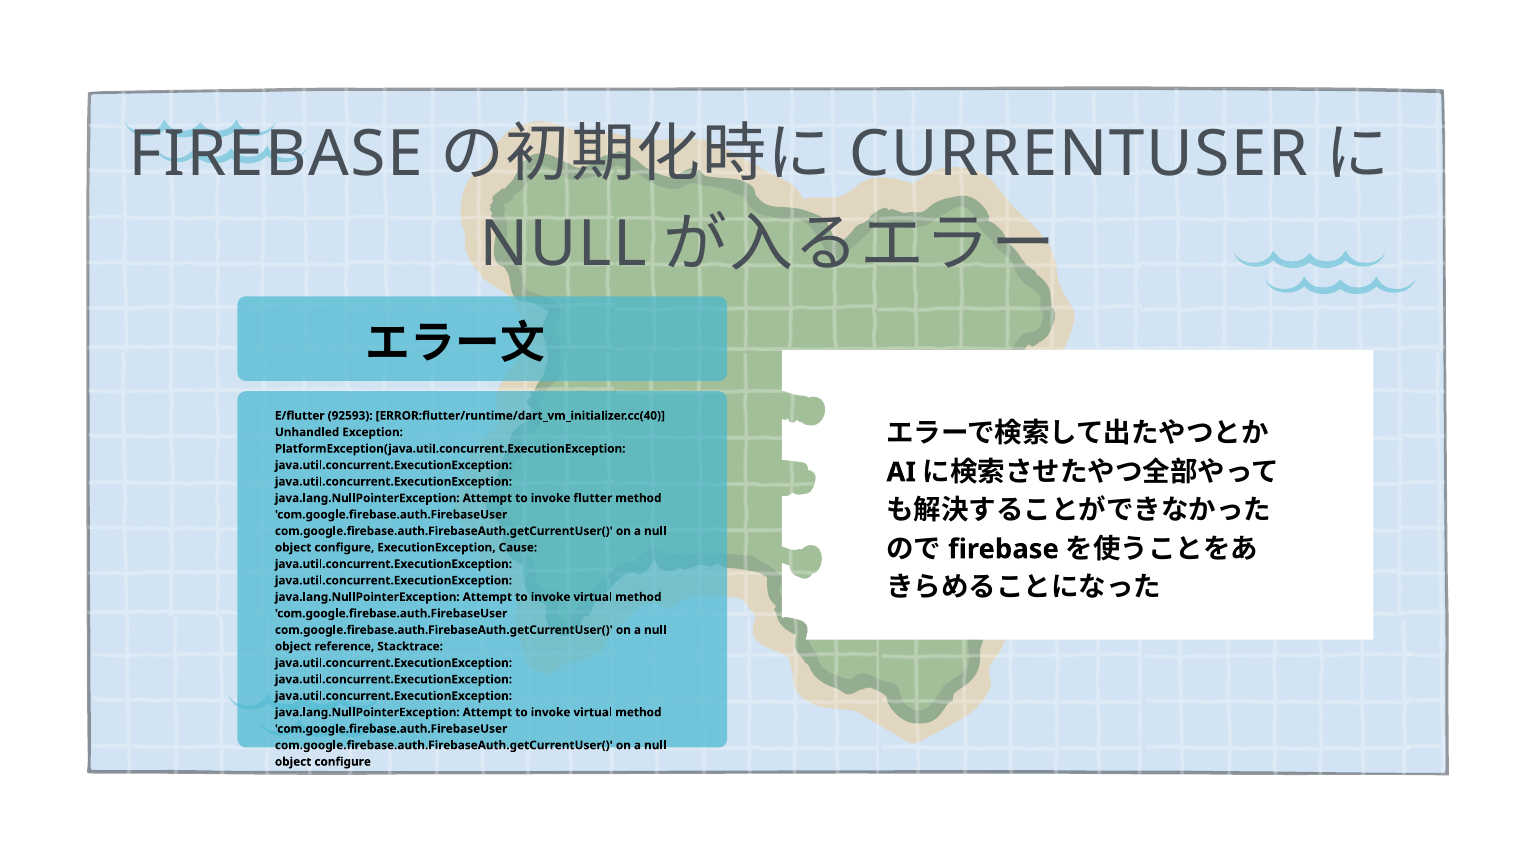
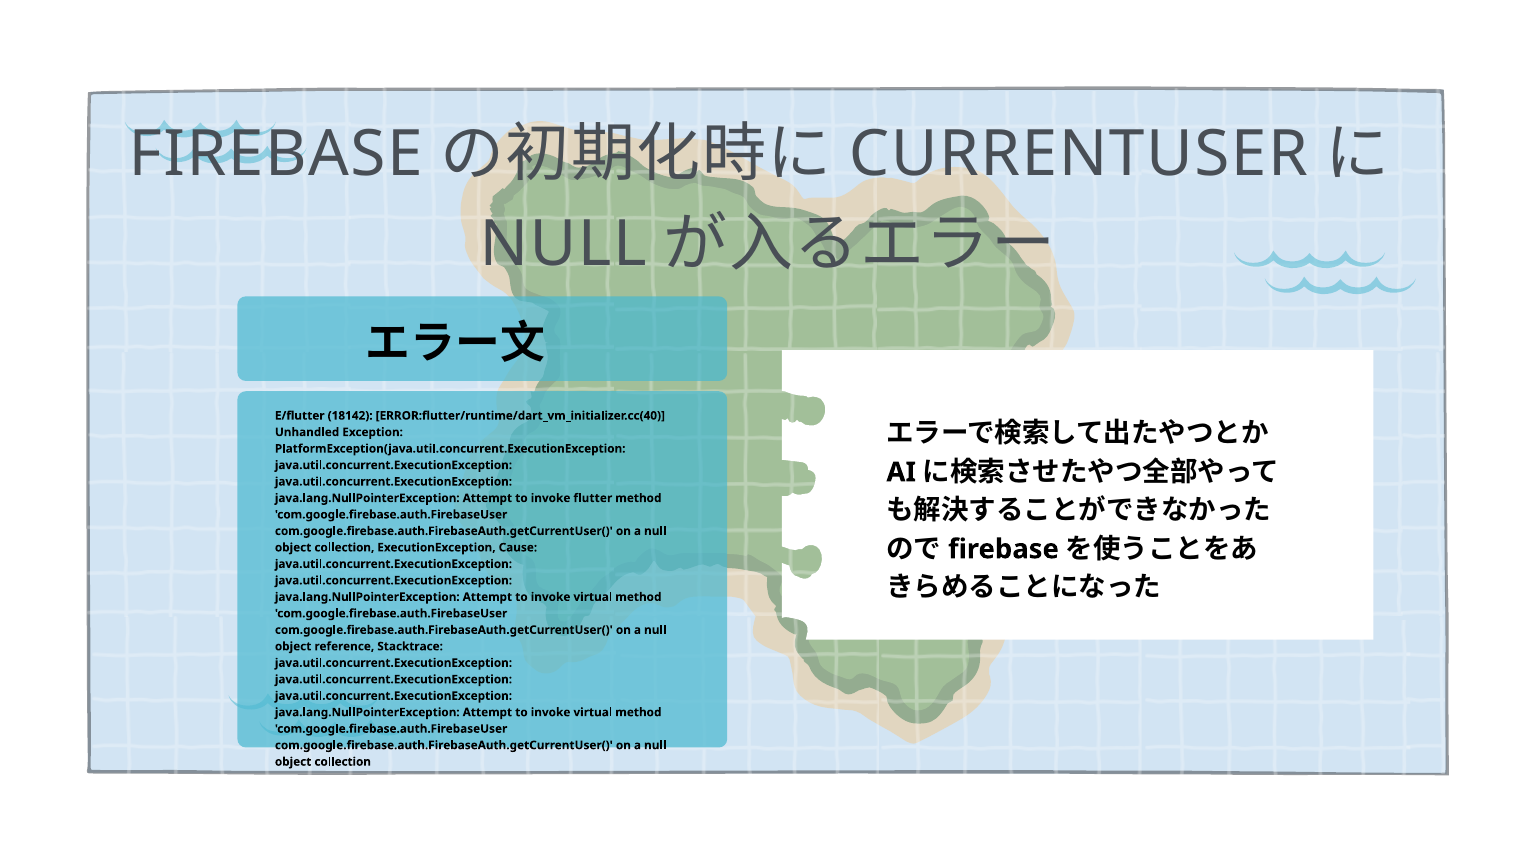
92593: 92593 -> 18142
configure at (344, 547): configure -> collection
configure at (343, 761): configure -> collection
